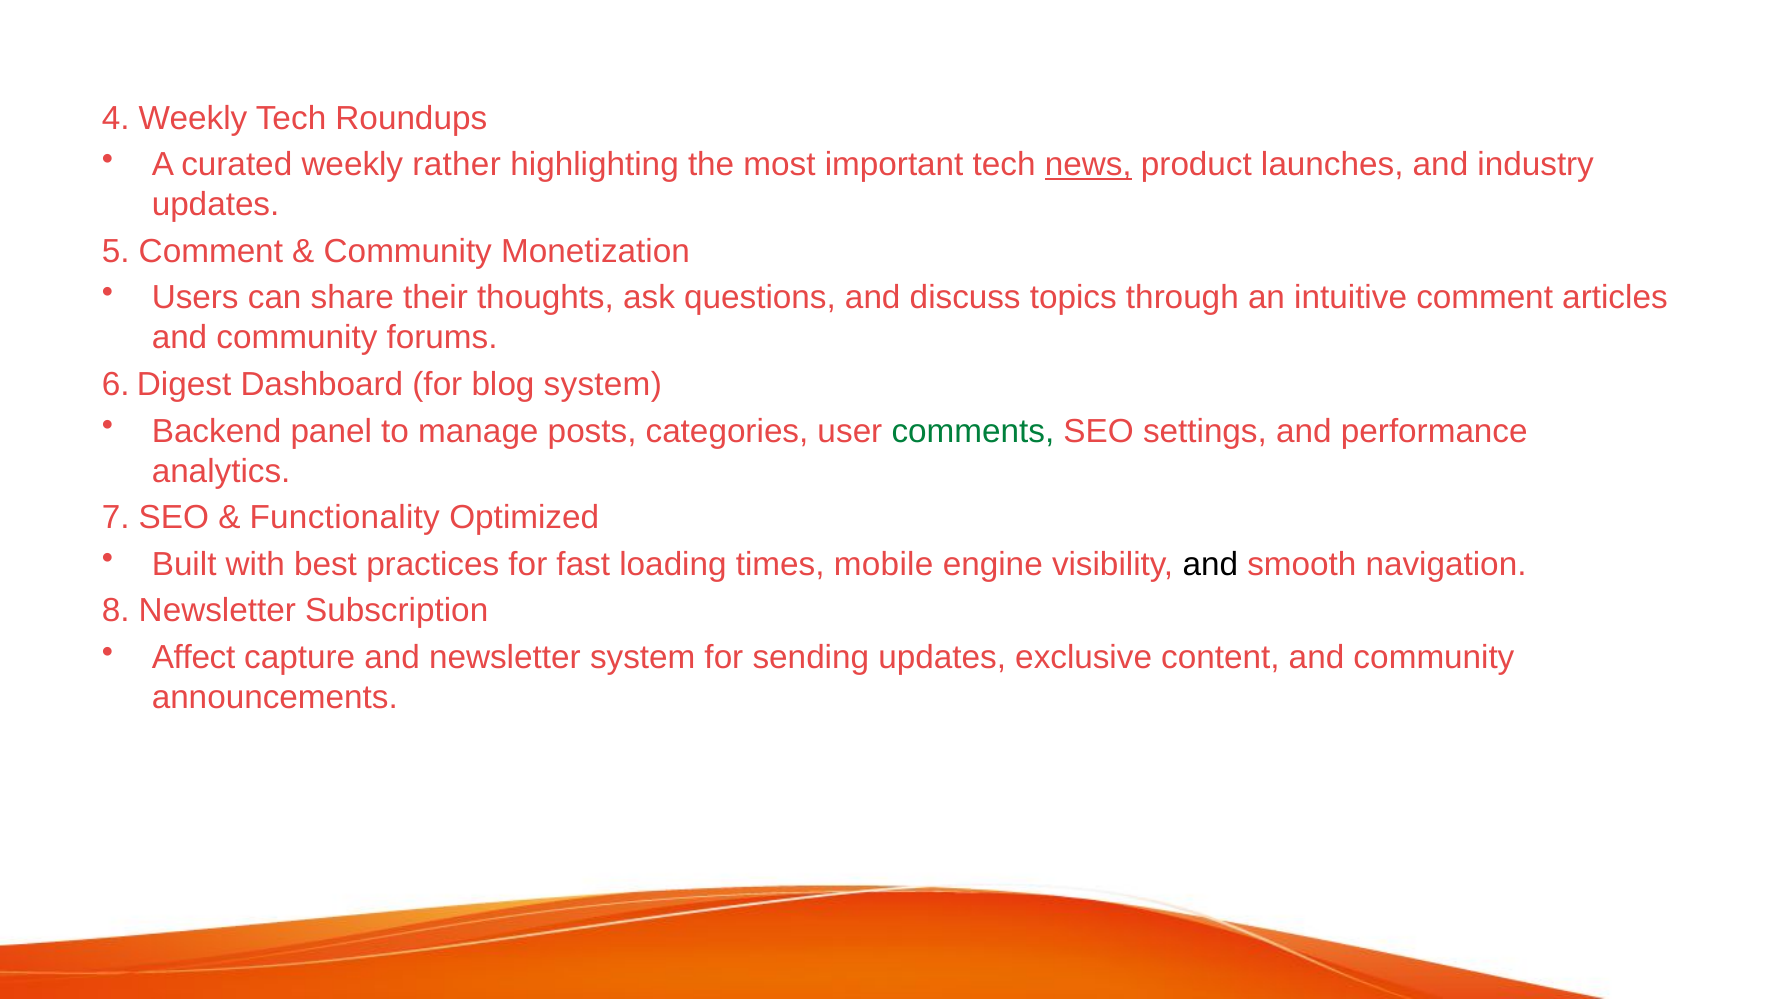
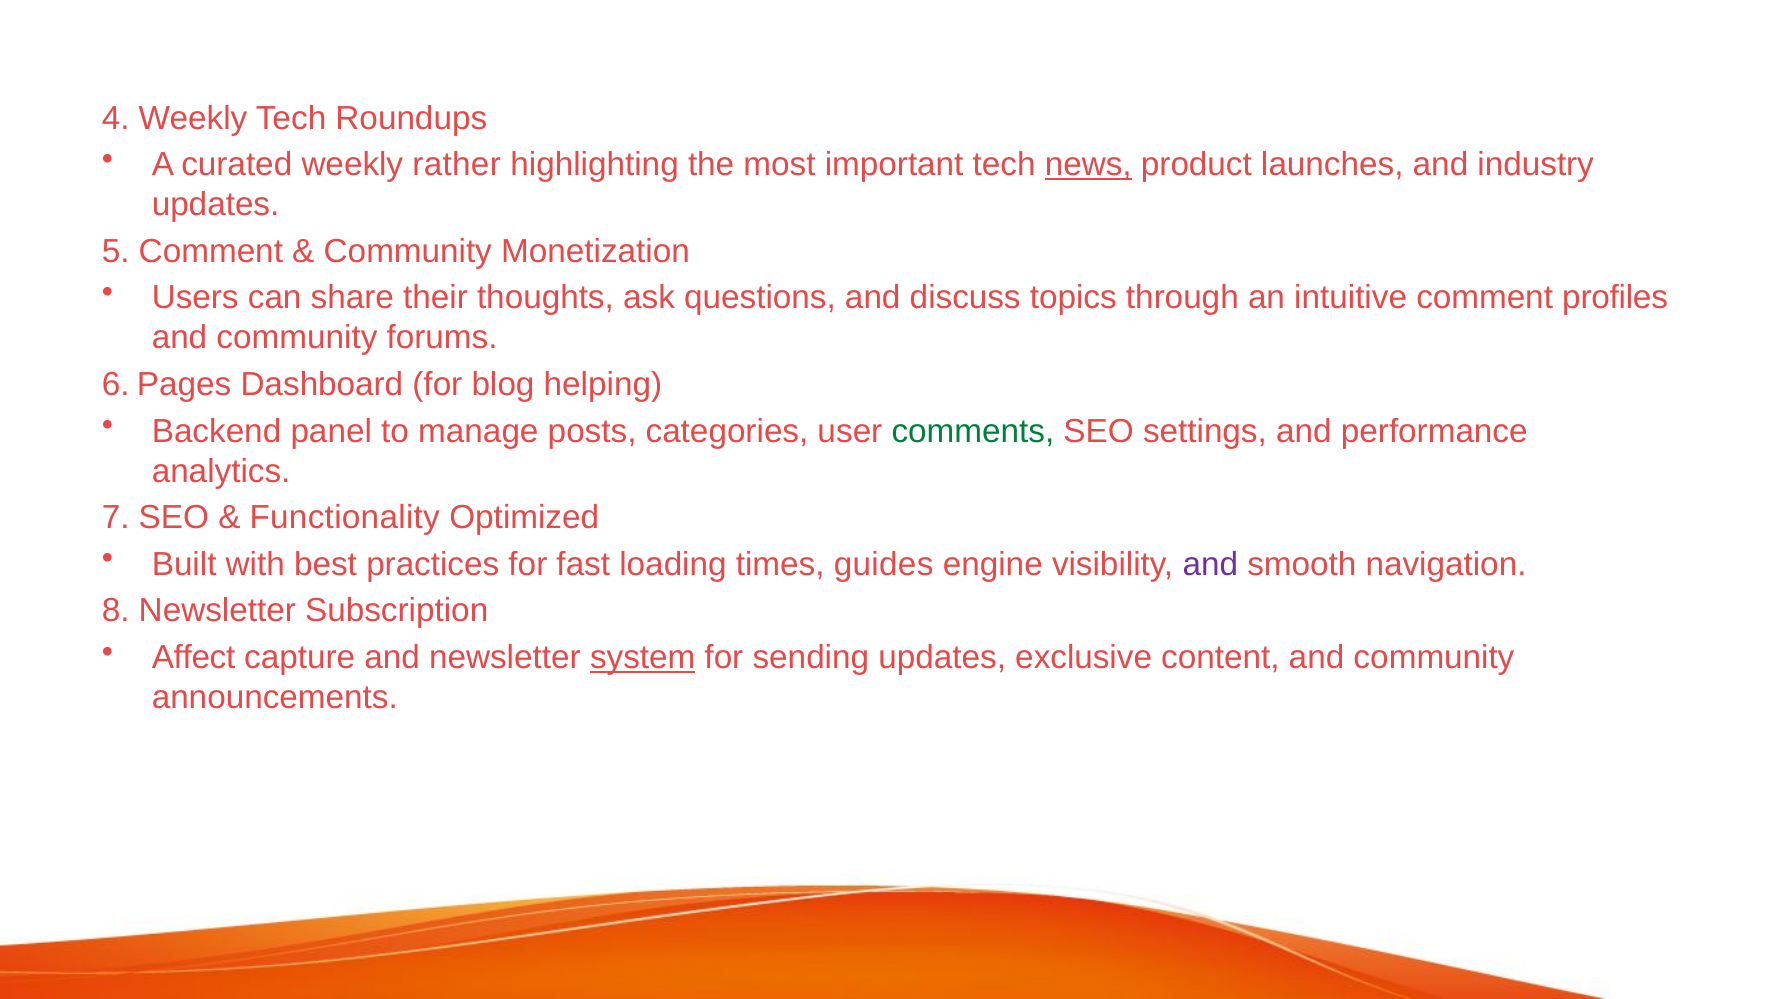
articles: articles -> profiles
Digest: Digest -> Pages
blog system: system -> helping
mobile: mobile -> guides
and at (1210, 564) colour: black -> purple
system at (643, 658) underline: none -> present
